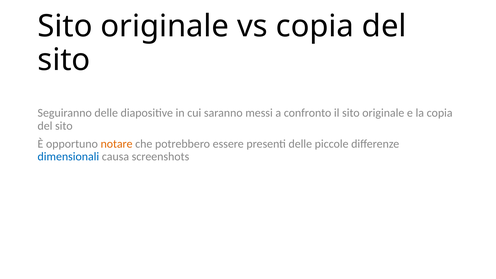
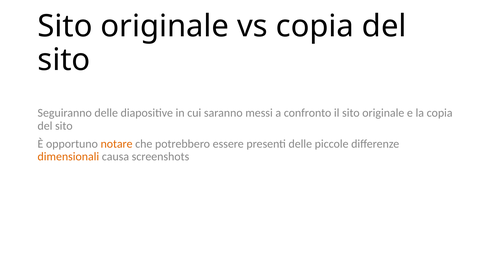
dimensionali colour: blue -> orange
